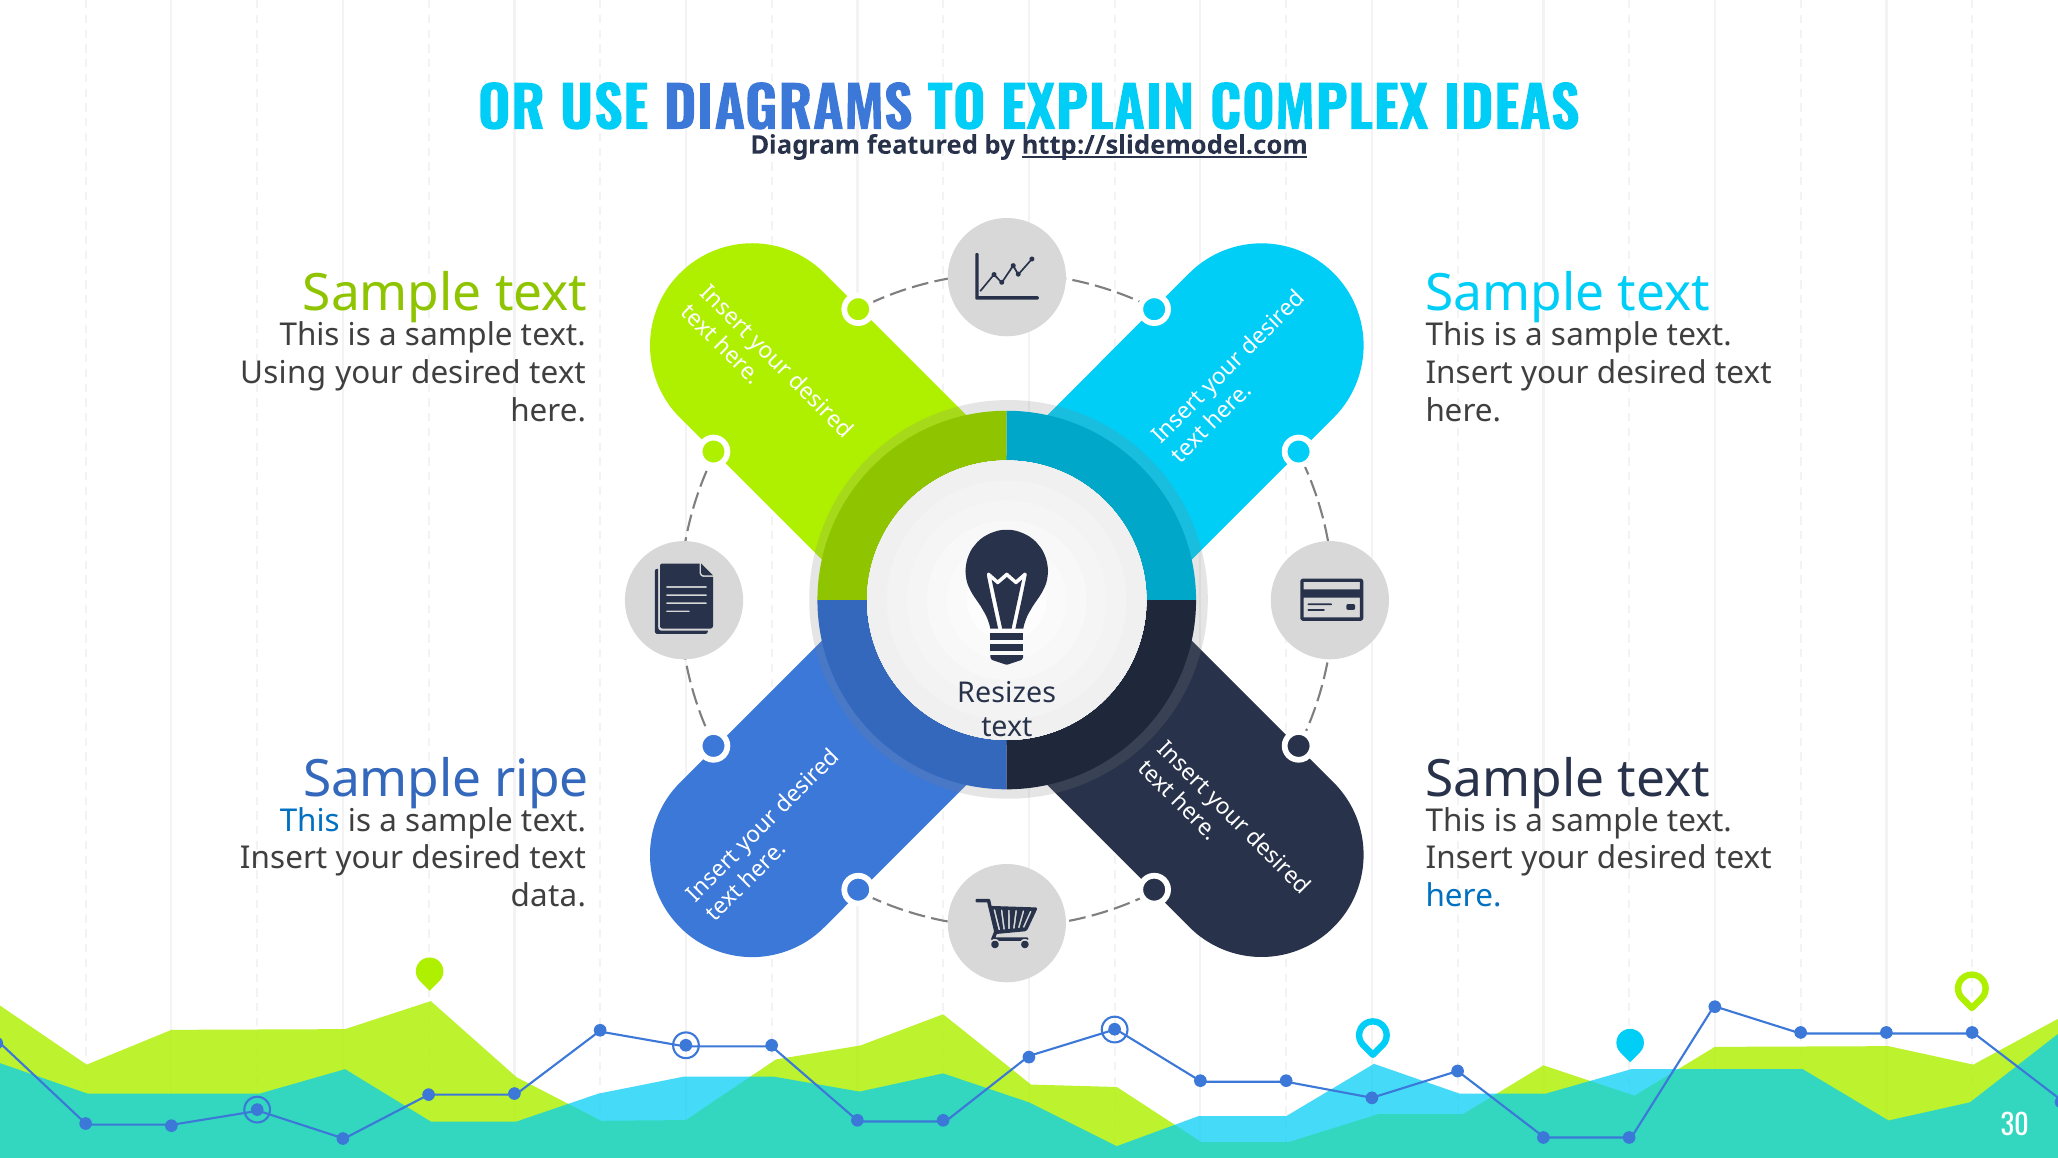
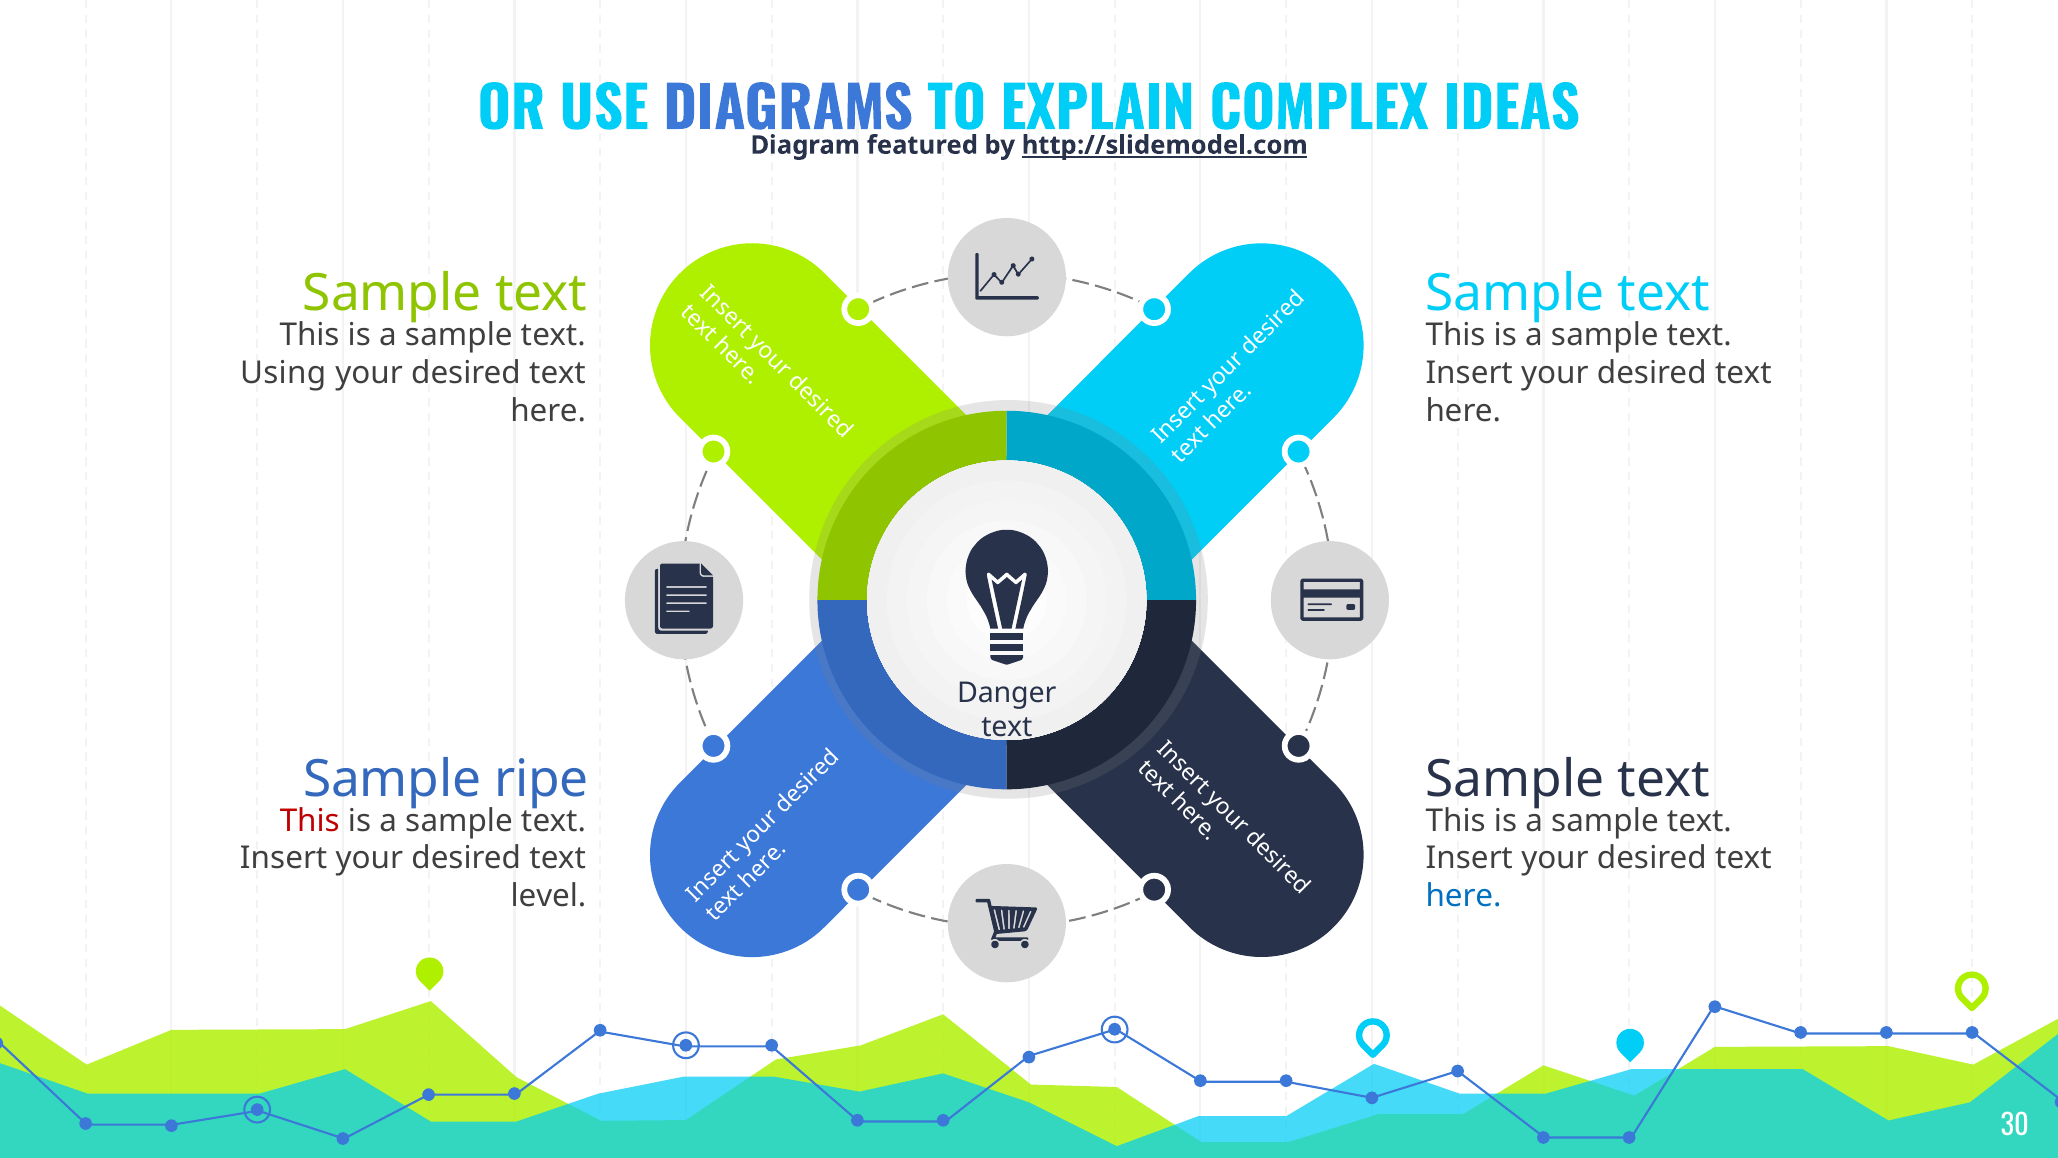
Resizes: Resizes -> Danger
This at (310, 821) colour: blue -> red
data: data -> level
